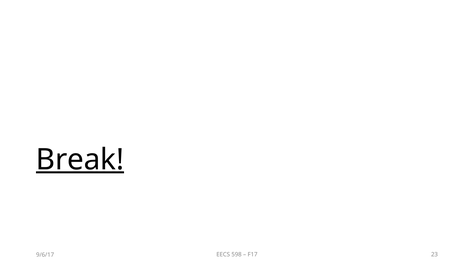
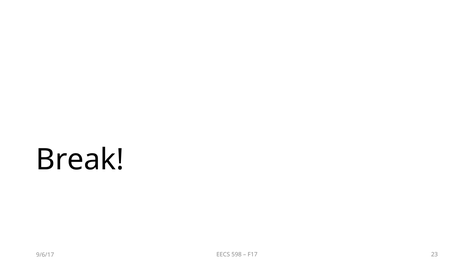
Break underline: present -> none
